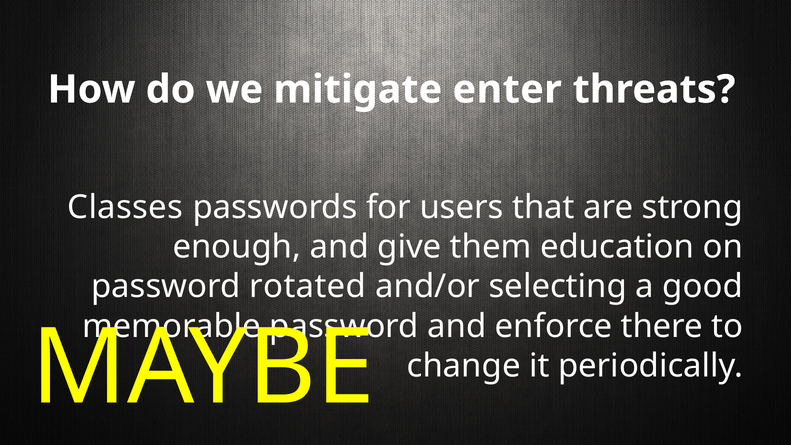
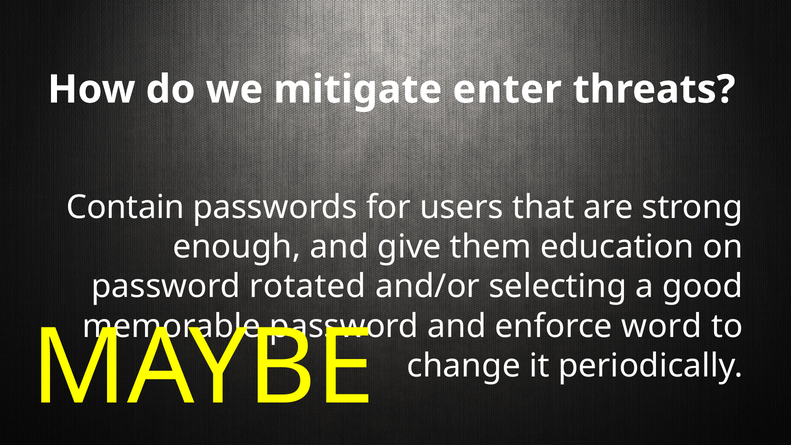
Classes: Classes -> Contain
there: there -> word
